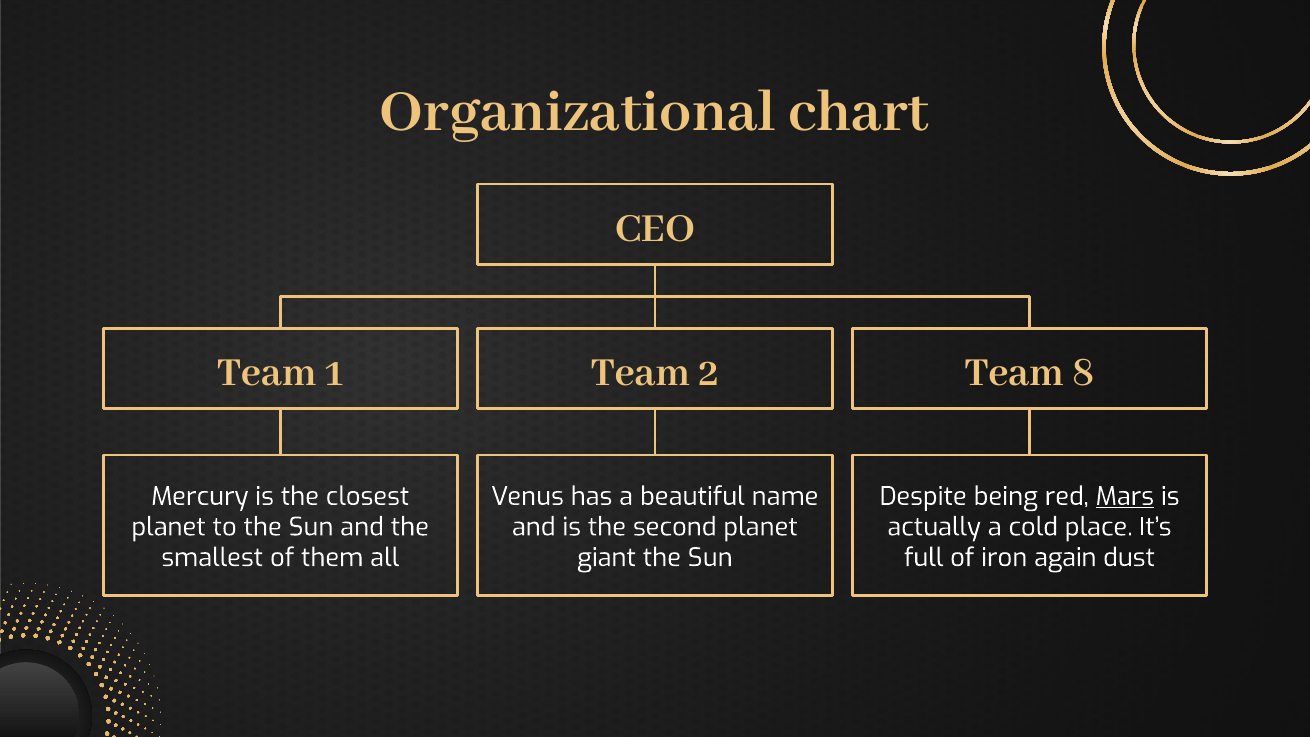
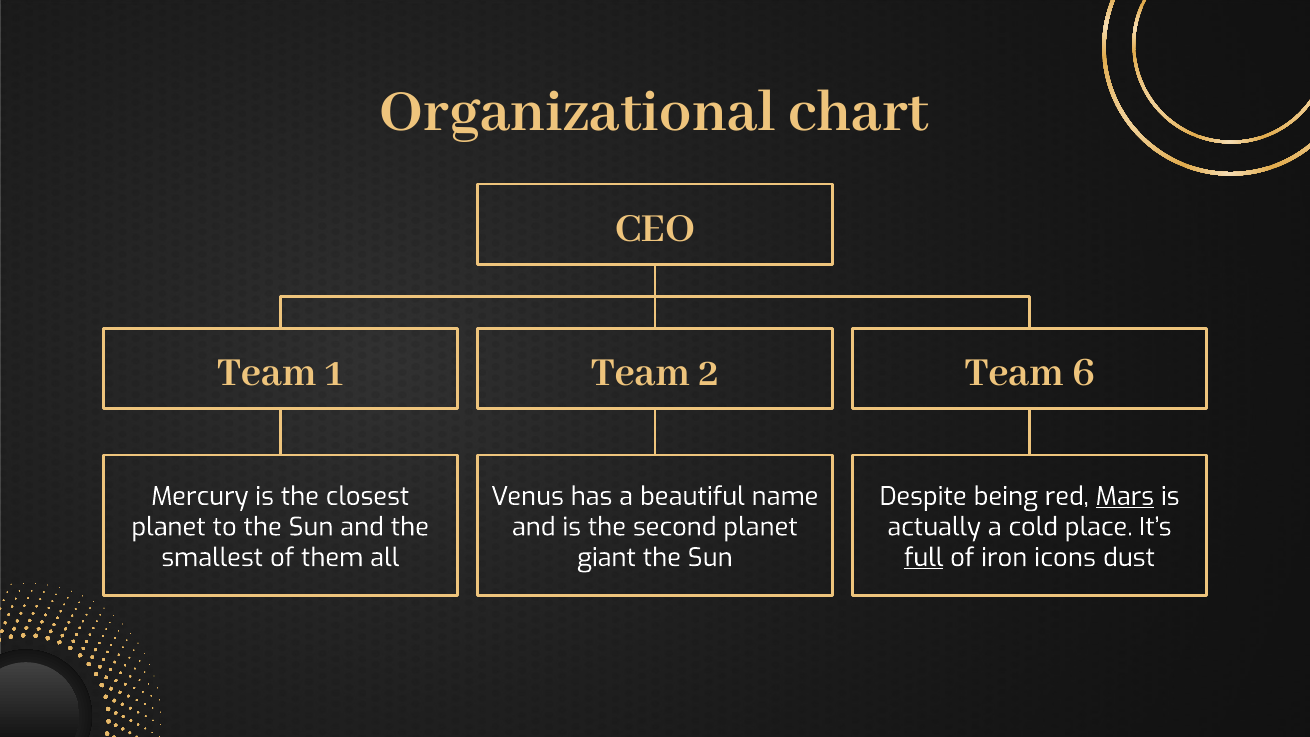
8: 8 -> 6
full underline: none -> present
again: again -> icons
